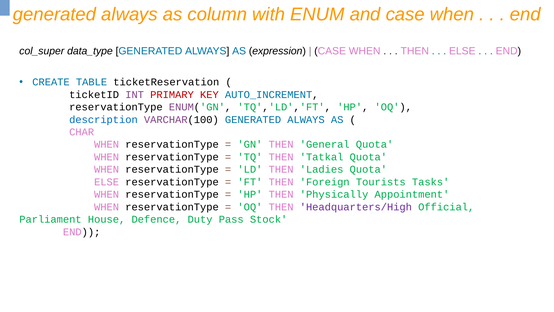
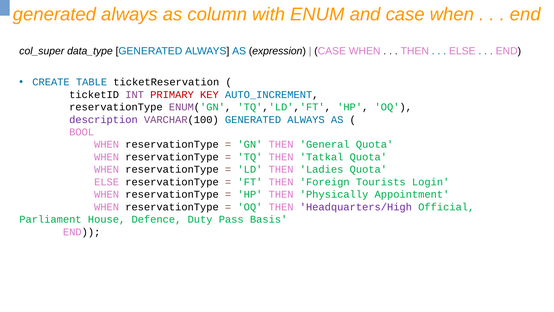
description colour: blue -> purple
CHAR: CHAR -> BOOL
Tasks: Tasks -> Login
Stock: Stock -> Basis
